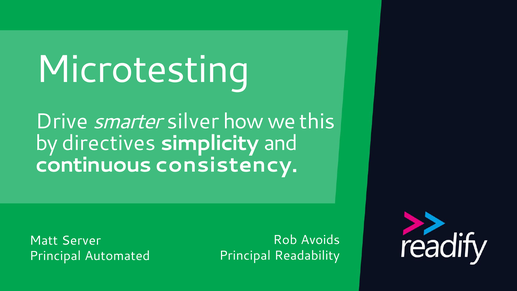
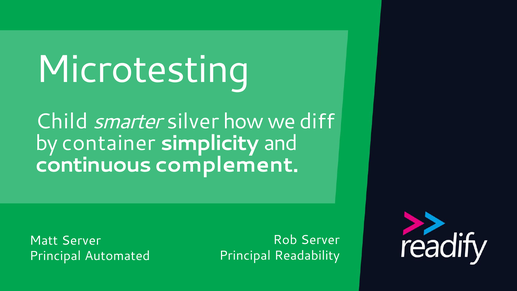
Drive: Drive -> Child
this: this -> diff
directives: directives -> container
consistency: consistency -> complement
Rob Avoids: Avoids -> Server
